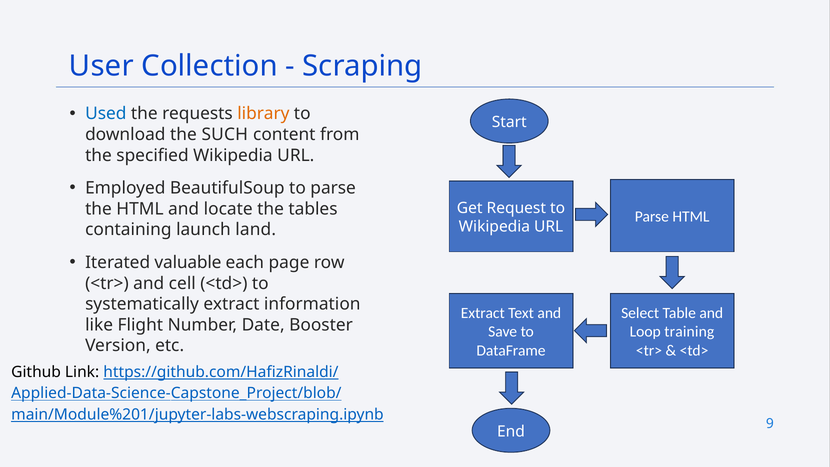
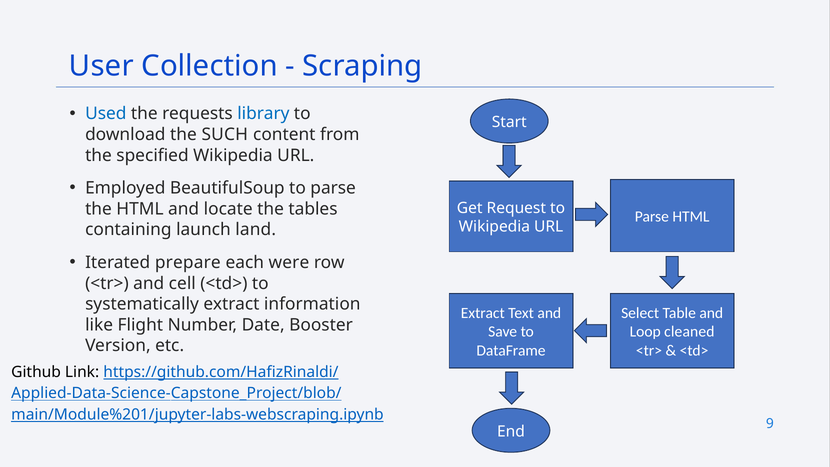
library colour: orange -> blue
valuable: valuable -> prepare
page: page -> were
training: training -> cleaned
